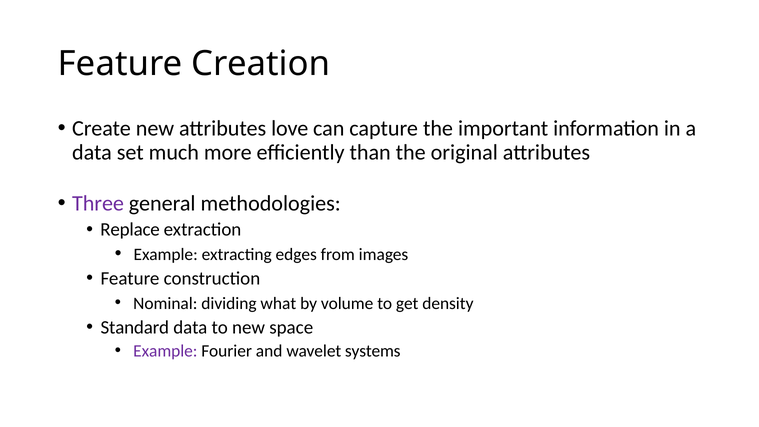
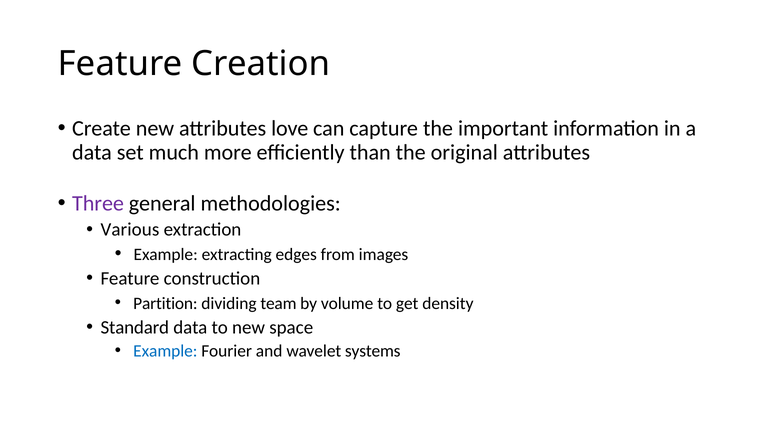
Replace: Replace -> Various
Nominal: Nominal -> Partition
what: what -> team
Example at (165, 351) colour: purple -> blue
